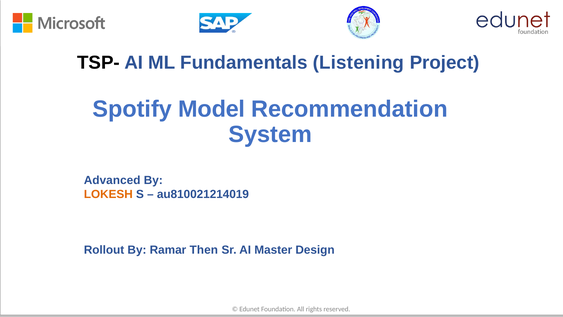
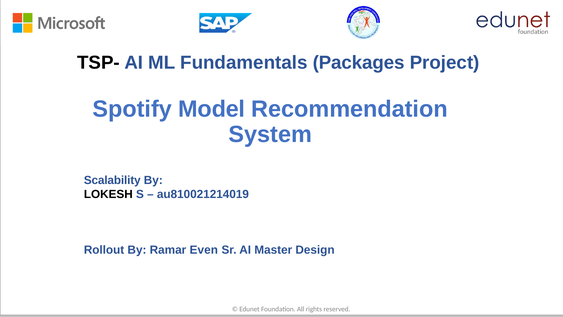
Listening: Listening -> Packages
Advanced: Advanced -> Scalability
LOKESH colour: orange -> black
Then: Then -> Even
